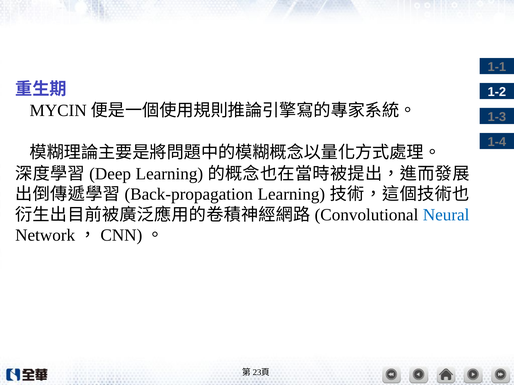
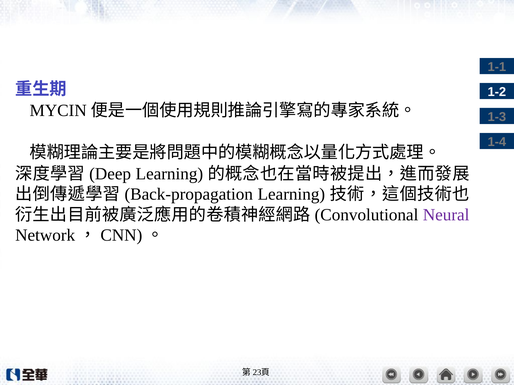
Neural colour: blue -> purple
